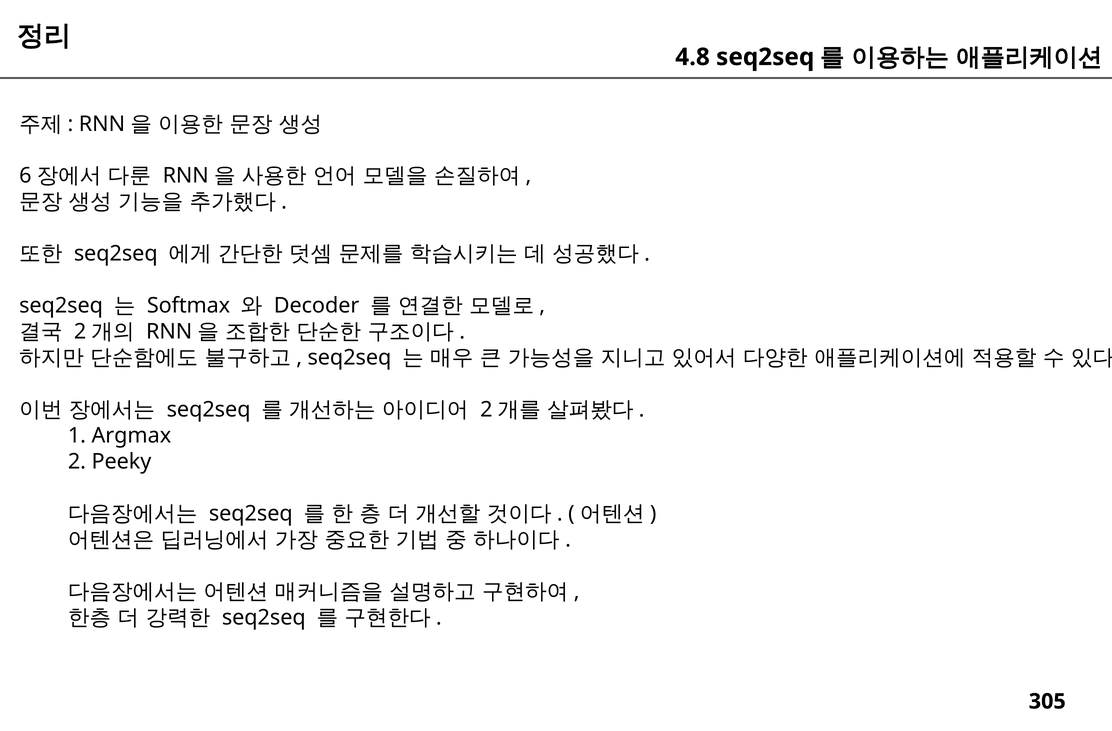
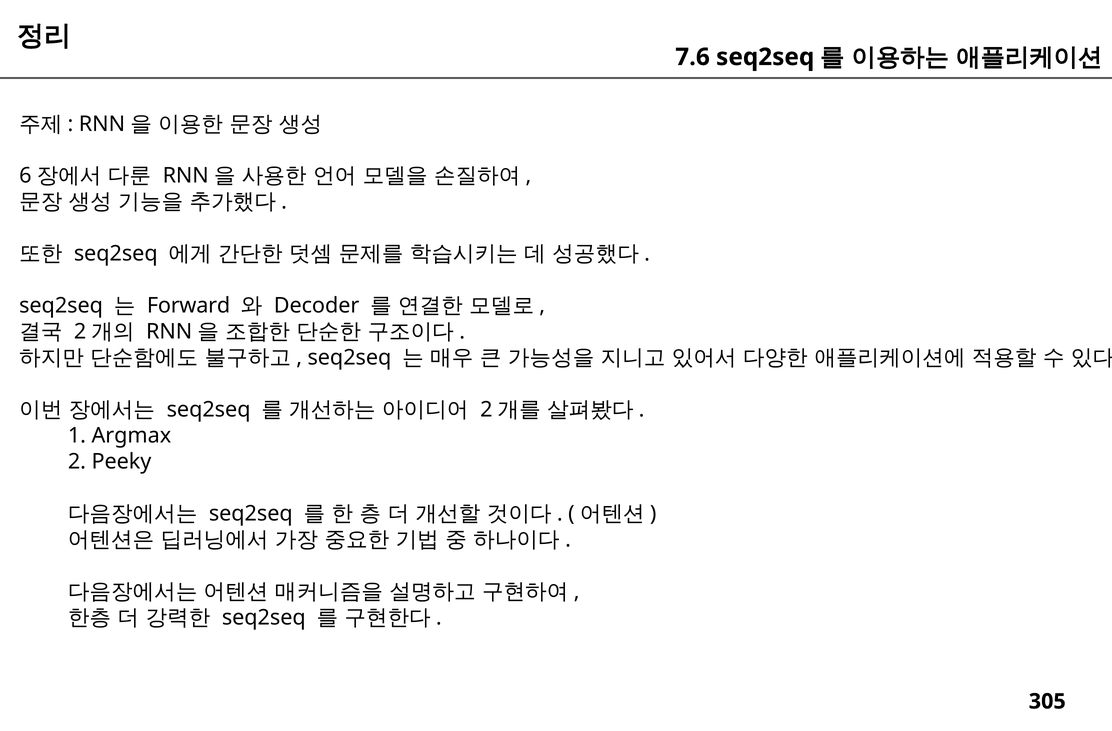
4.8: 4.8 -> 7.6
Softmax: Softmax -> Forward
